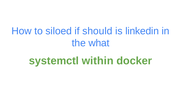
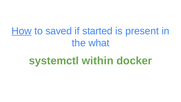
How underline: none -> present
siloed: siloed -> saved
should: should -> started
linkedin: linkedin -> present
